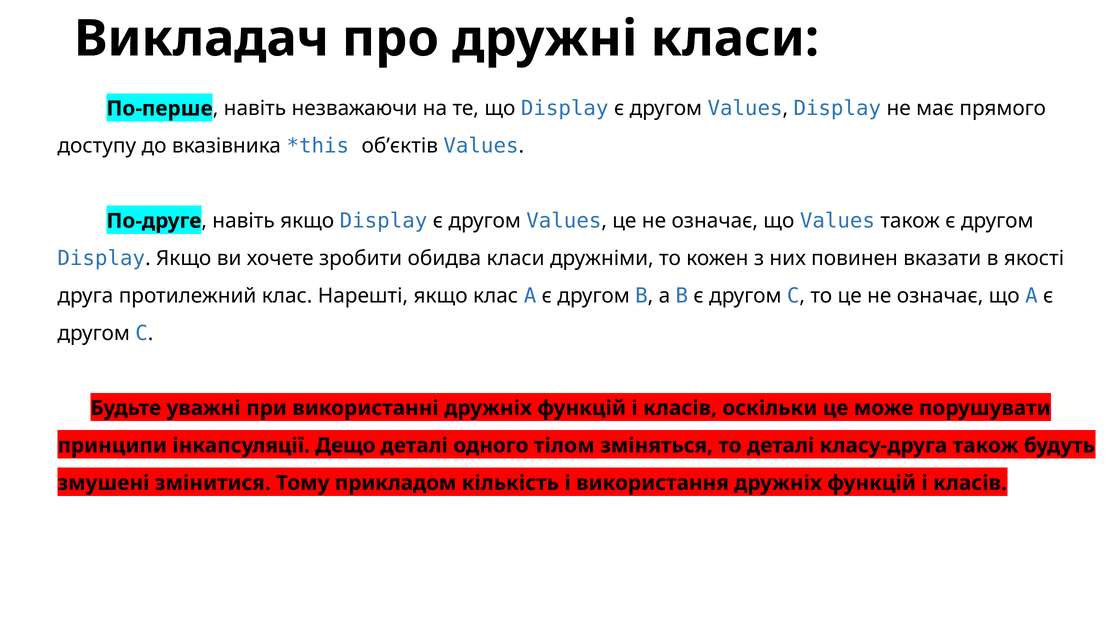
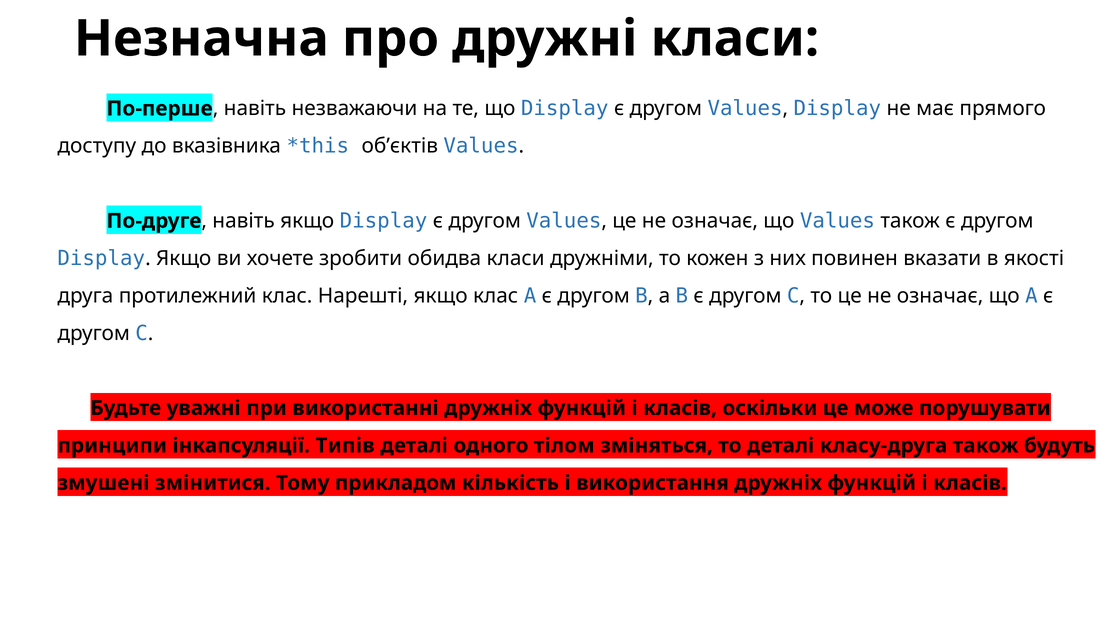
Викладач: Викладач -> Незначна
Дещо: Дещо -> Типів
